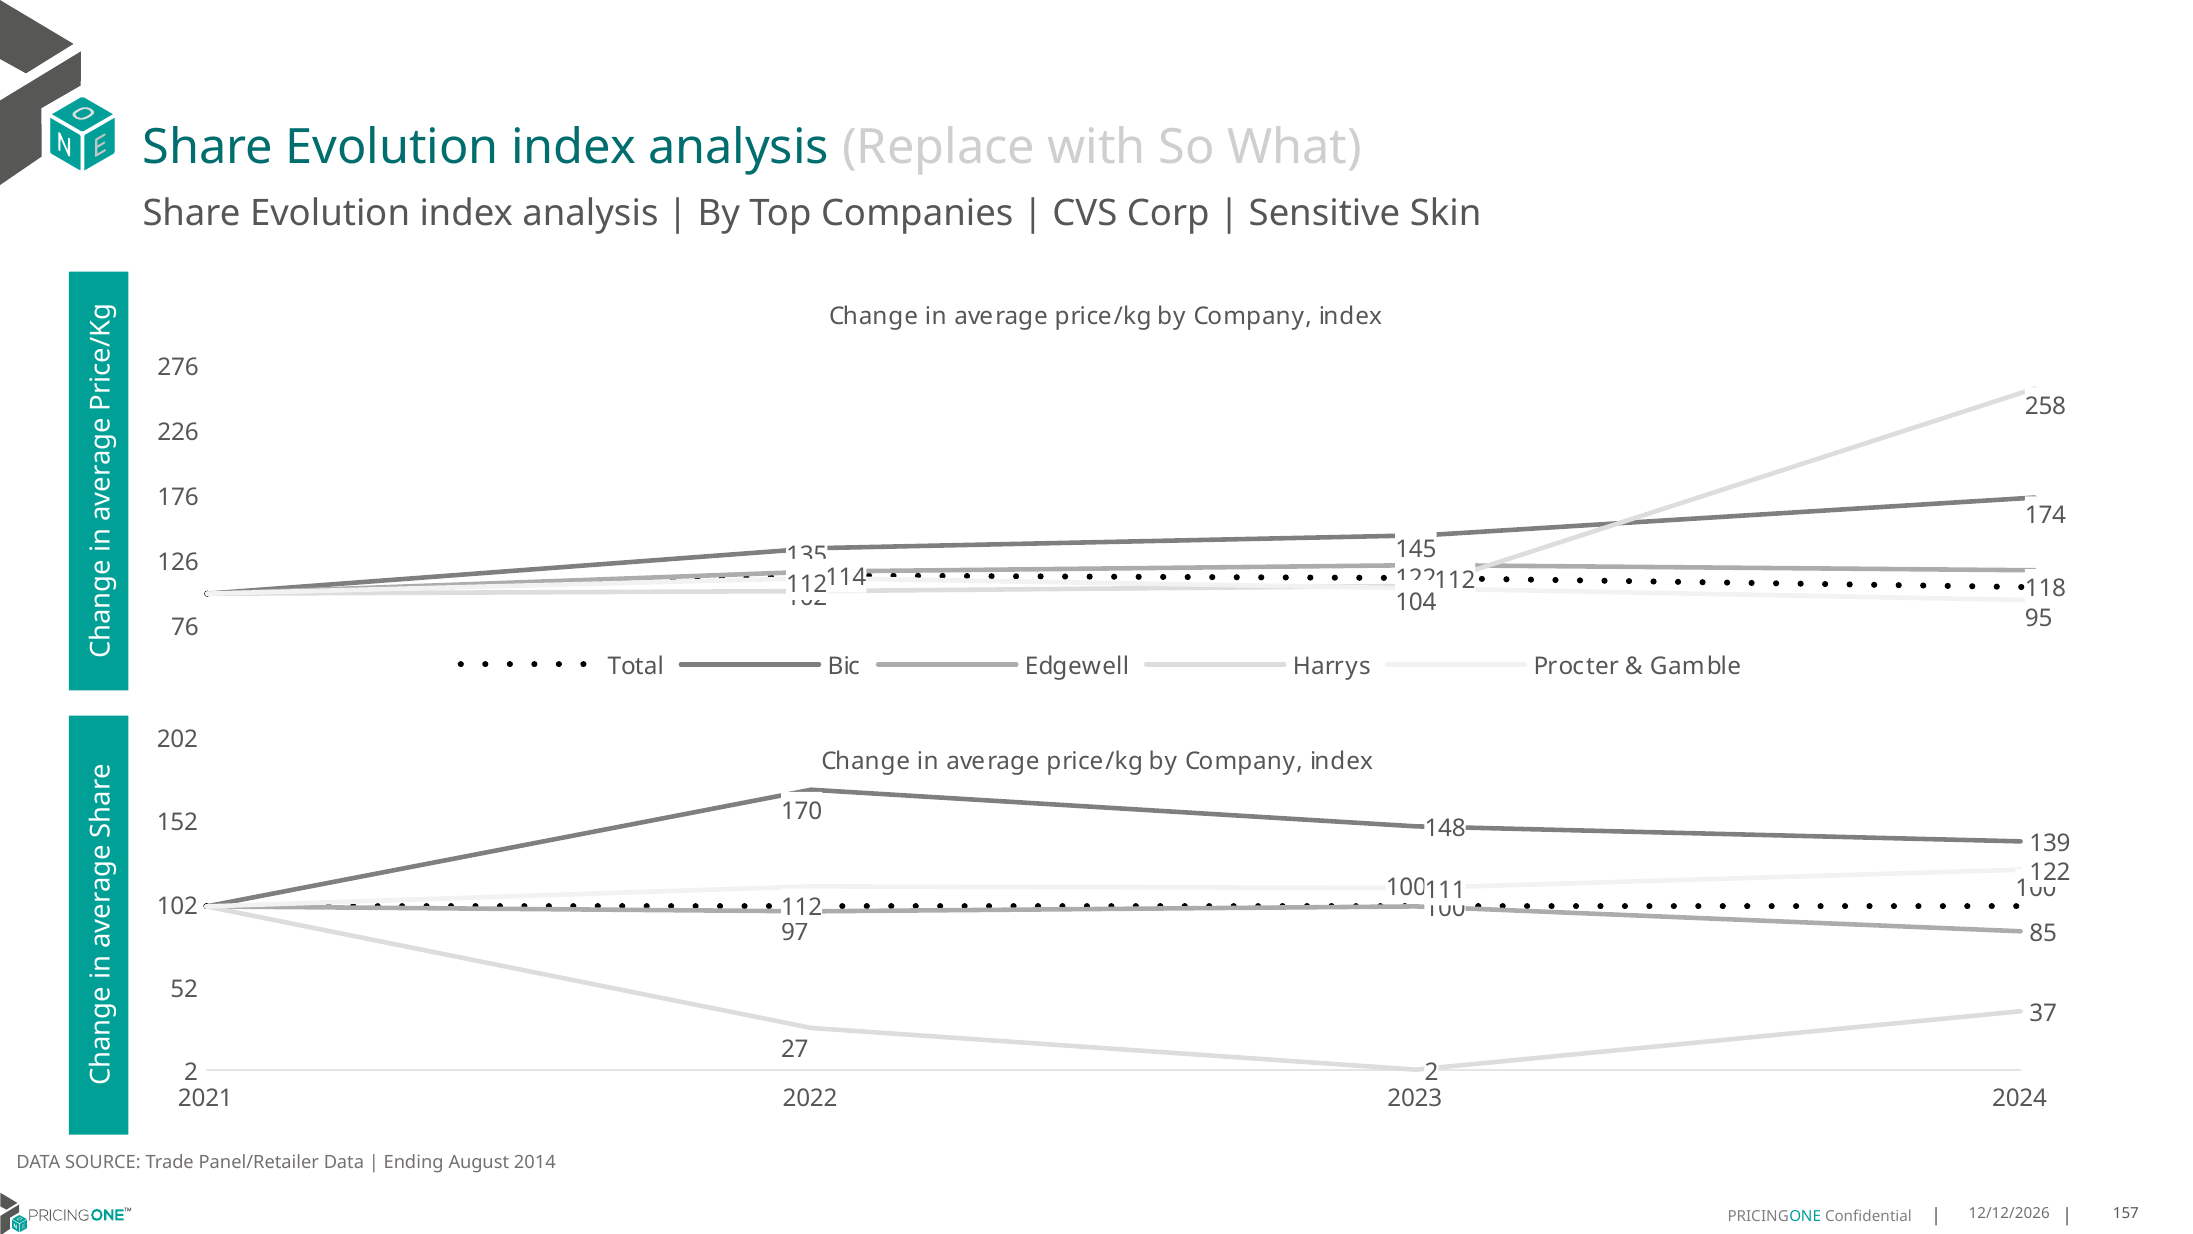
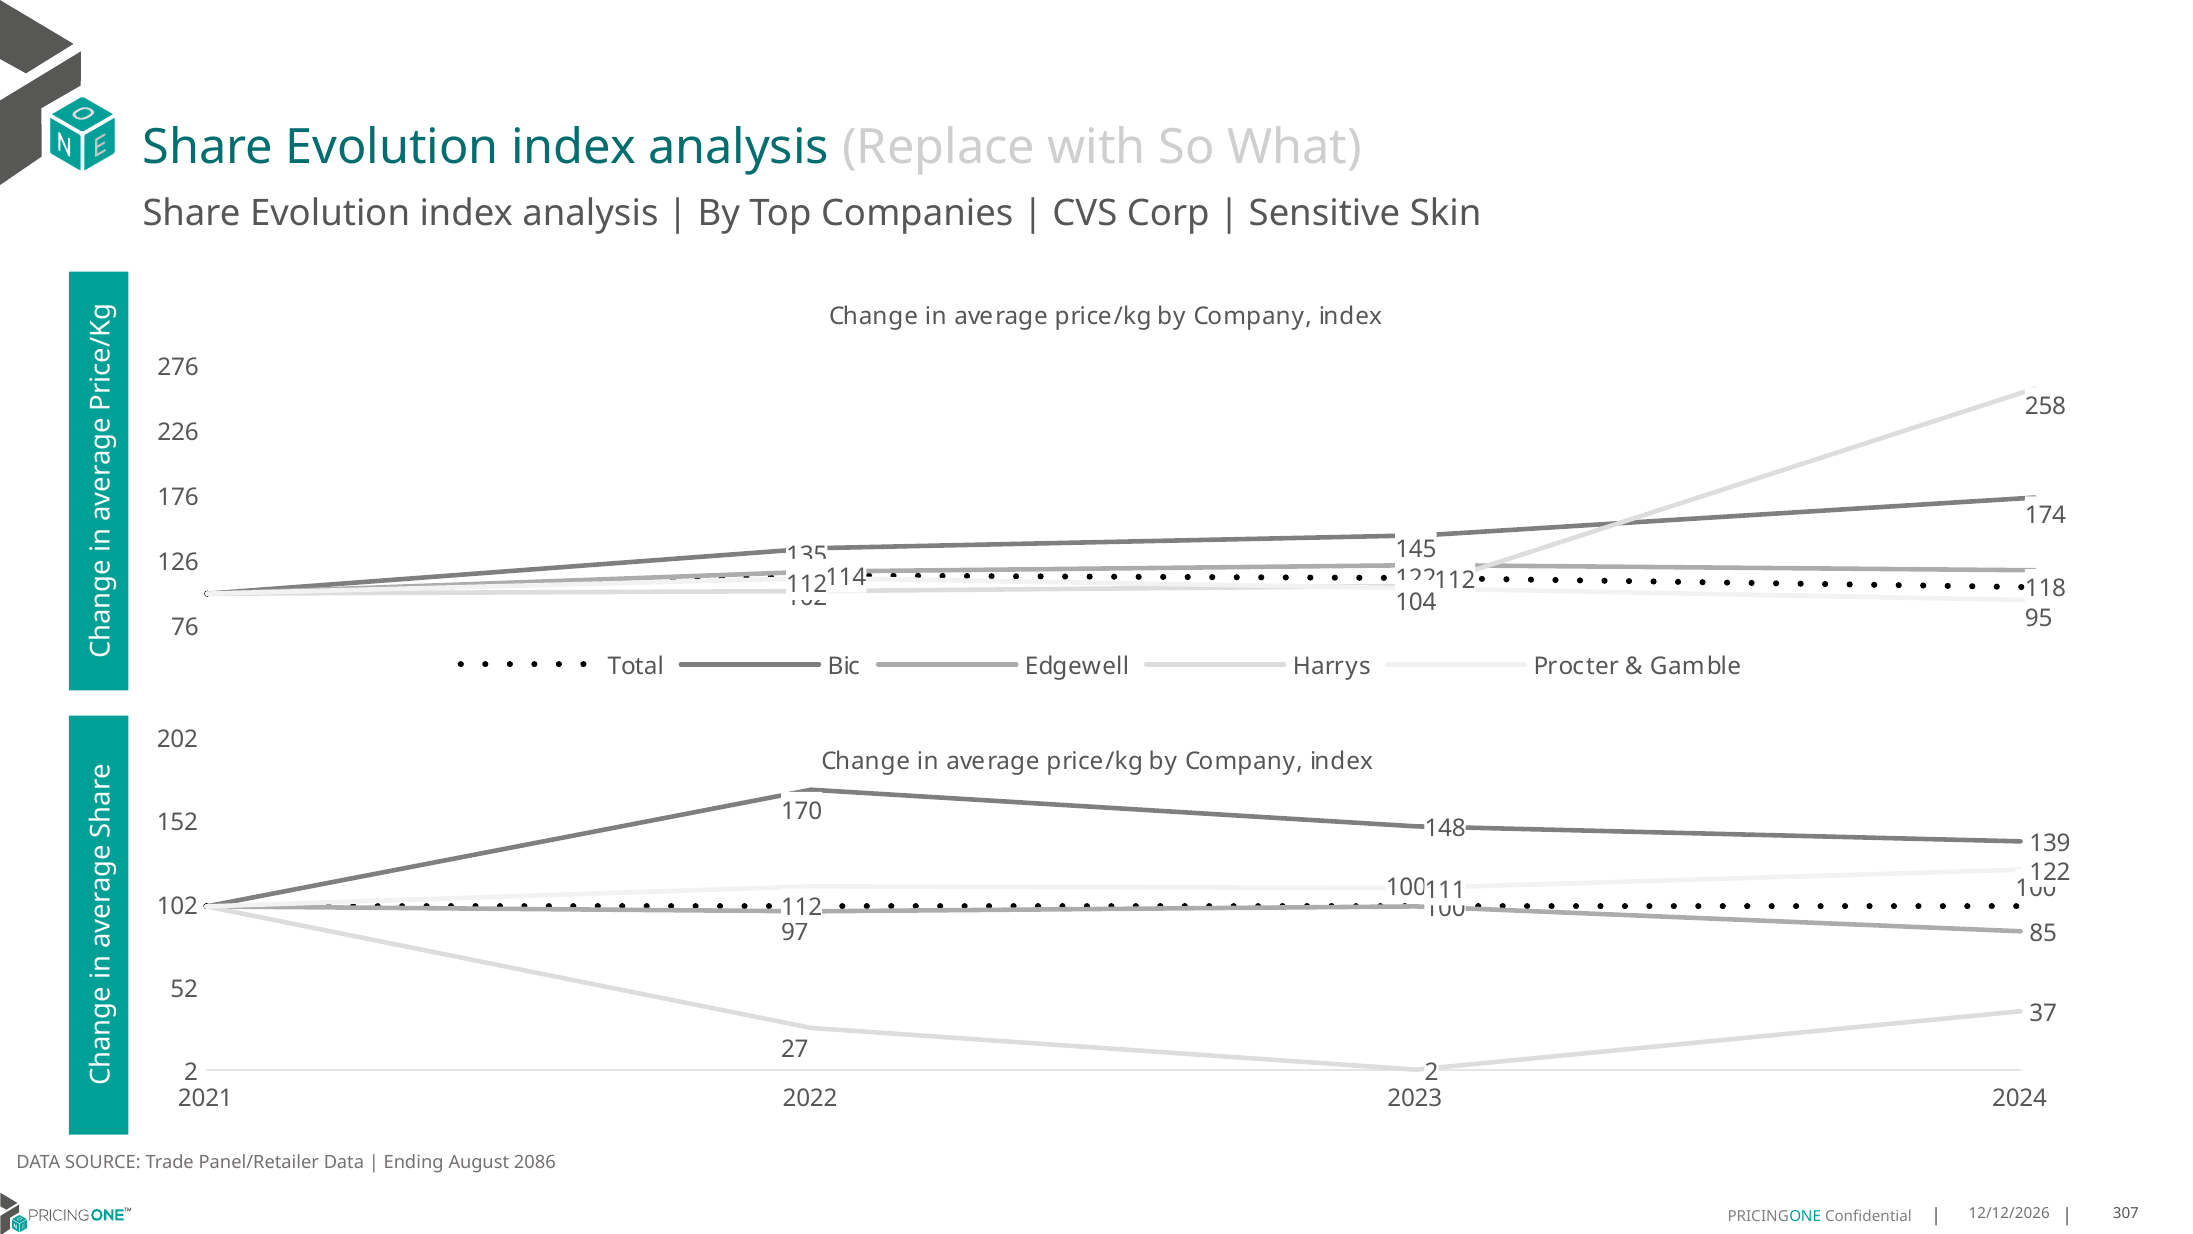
2014: 2014 -> 2086
157: 157 -> 307
